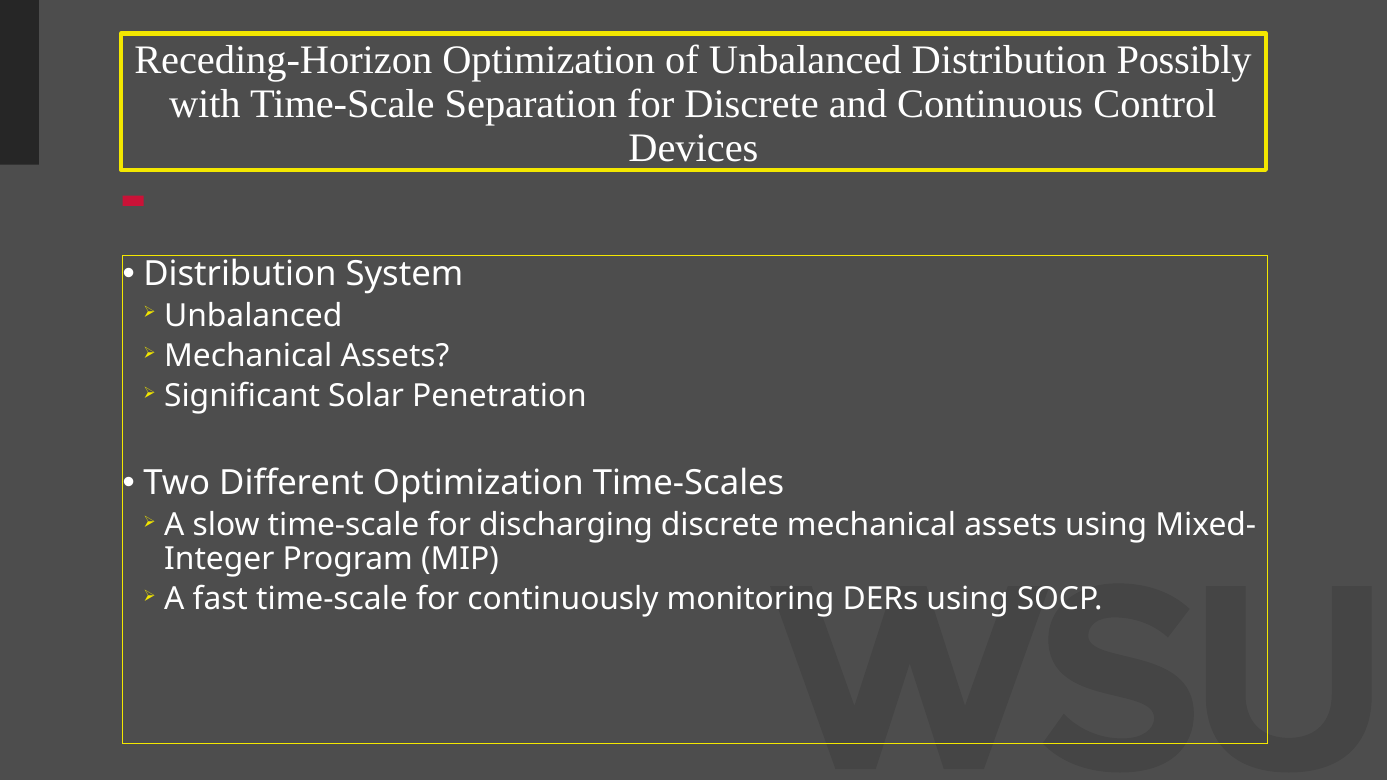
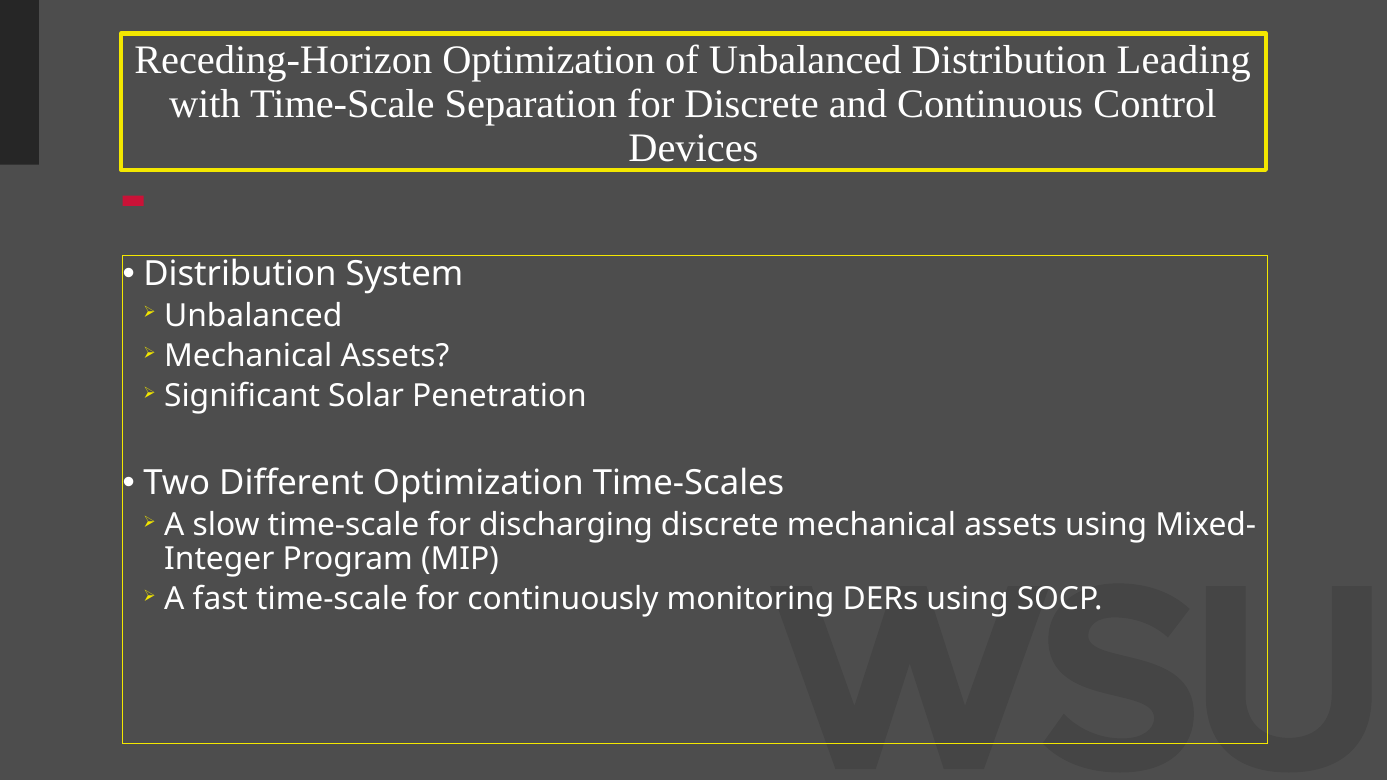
Possibly: Possibly -> Leading
